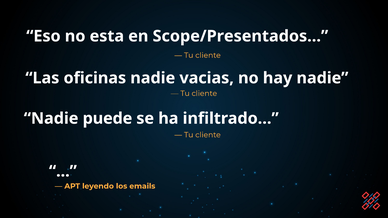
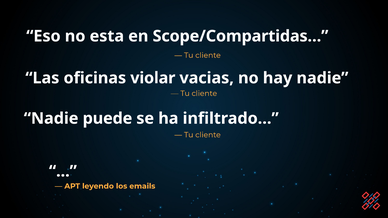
Scope/Presentados…: Scope/Presentados… -> Scope/Compartidas…
oficinas nadie: nadie -> violar
